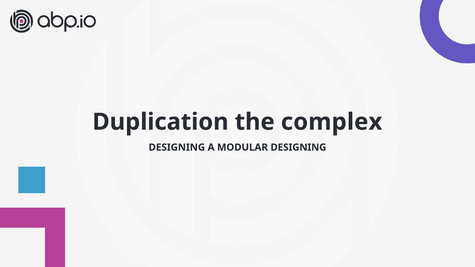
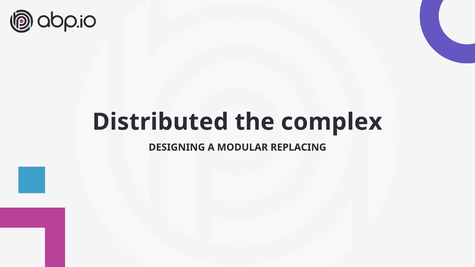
Duplication: Duplication -> Distributed
MODULAR DESIGNING: DESIGNING -> REPLACING
